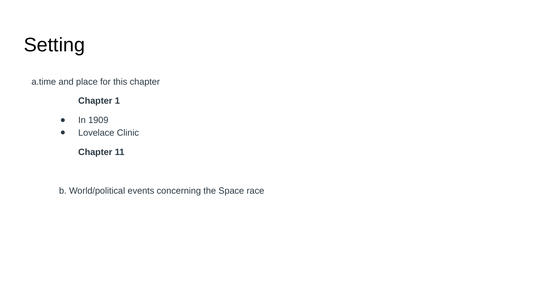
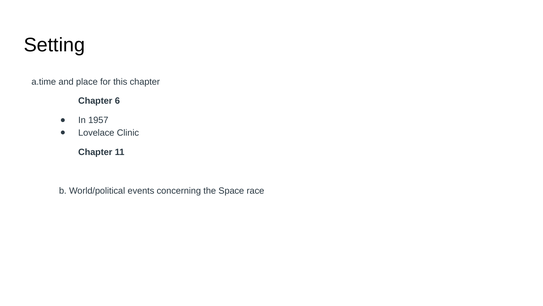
1: 1 -> 6
1909: 1909 -> 1957
